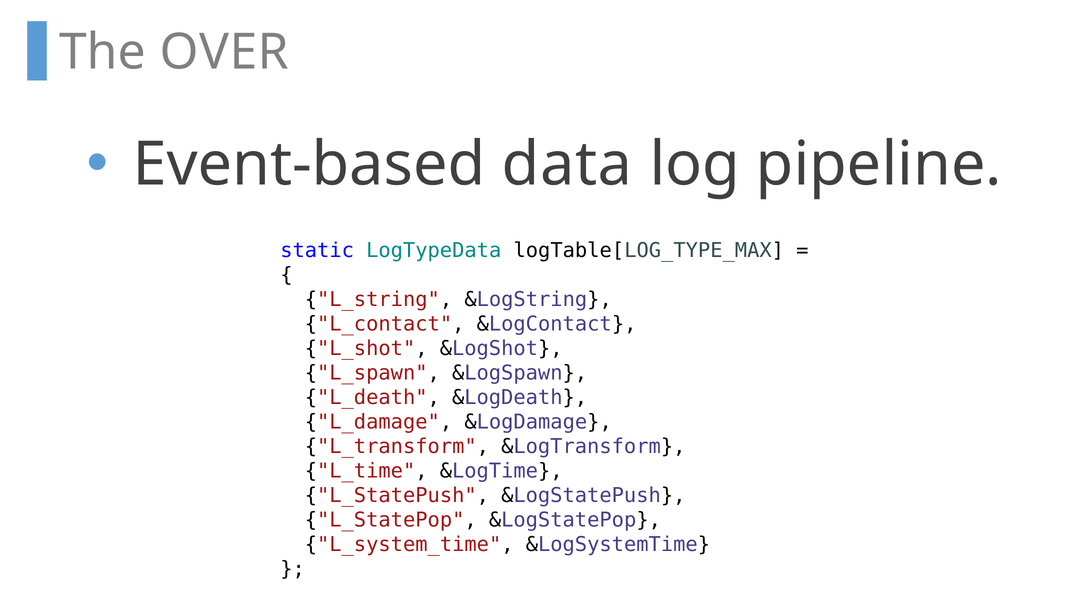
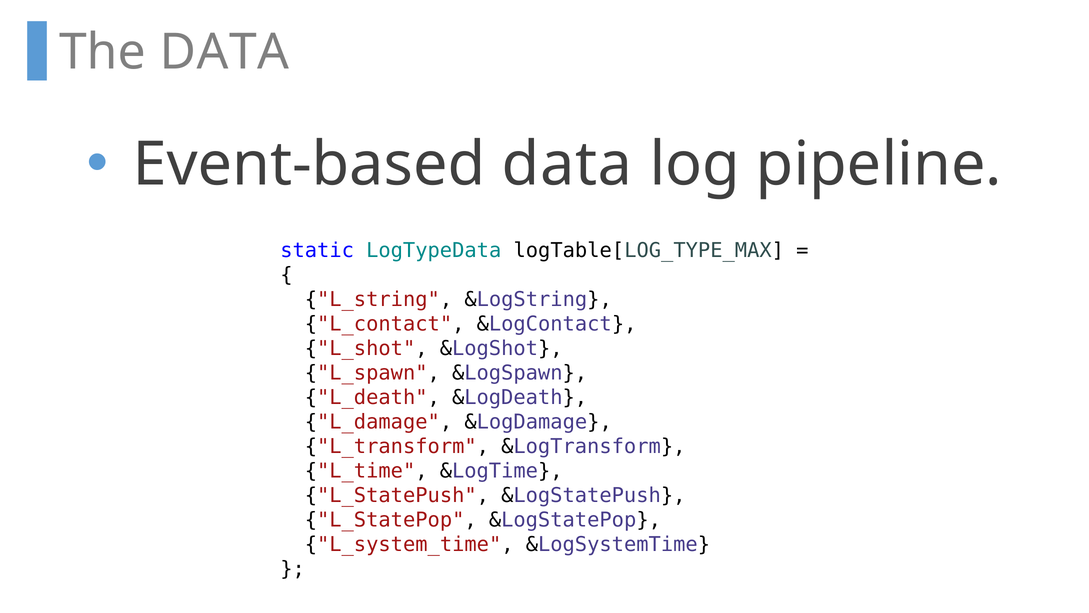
The OVER: OVER -> DATA
